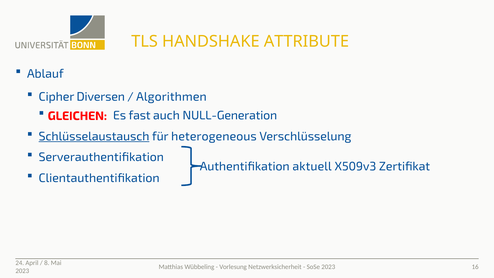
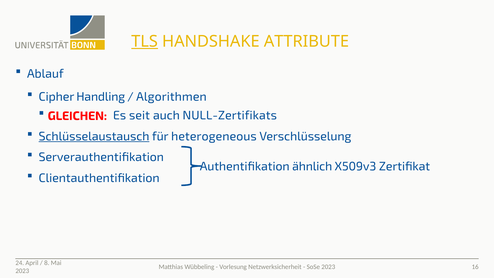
TLS underline: none -> present
Diversen: Diversen -> Handling
fast: fast -> seit
NULL-Generation: NULL-Generation -> NULL-Zertifikats
aktuell: aktuell -> ähnlich
